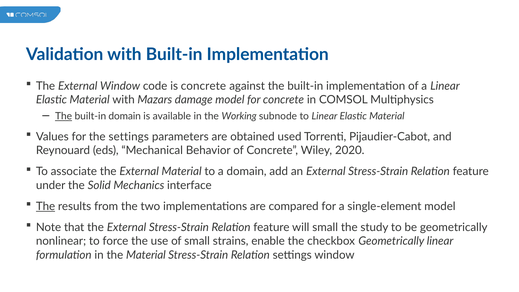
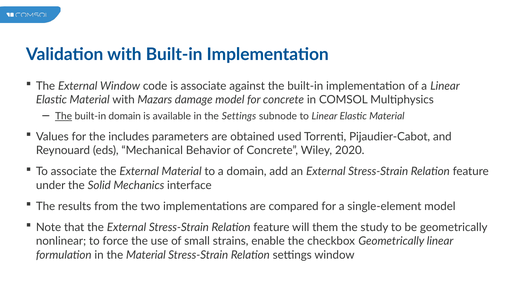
is concrete: concrete -> associate
the Working: Working -> Settings
the settings: settings -> includes
The at (46, 206) underline: present -> none
will small: small -> them
